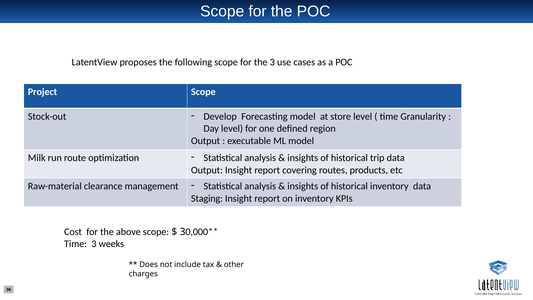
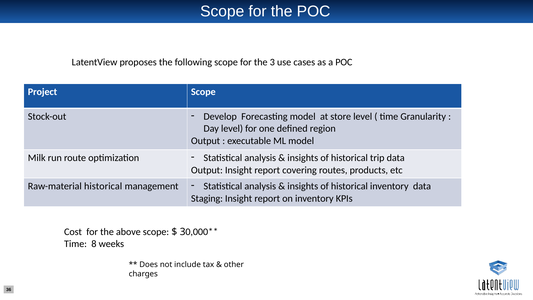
Raw-material clearance: clearance -> historical
Time 3: 3 -> 8
